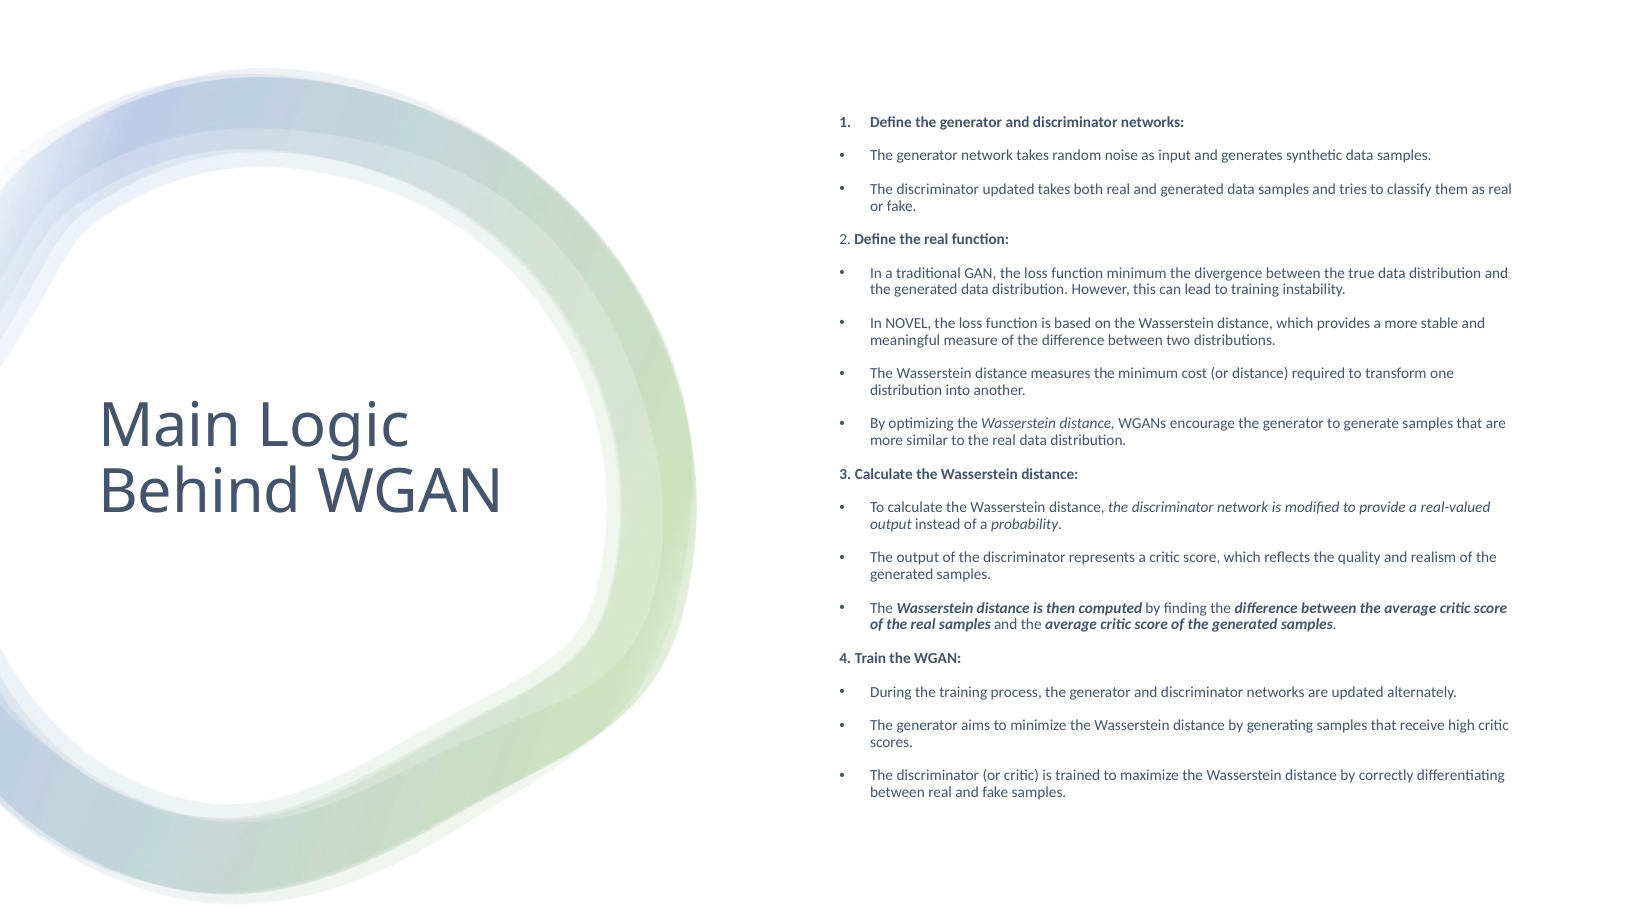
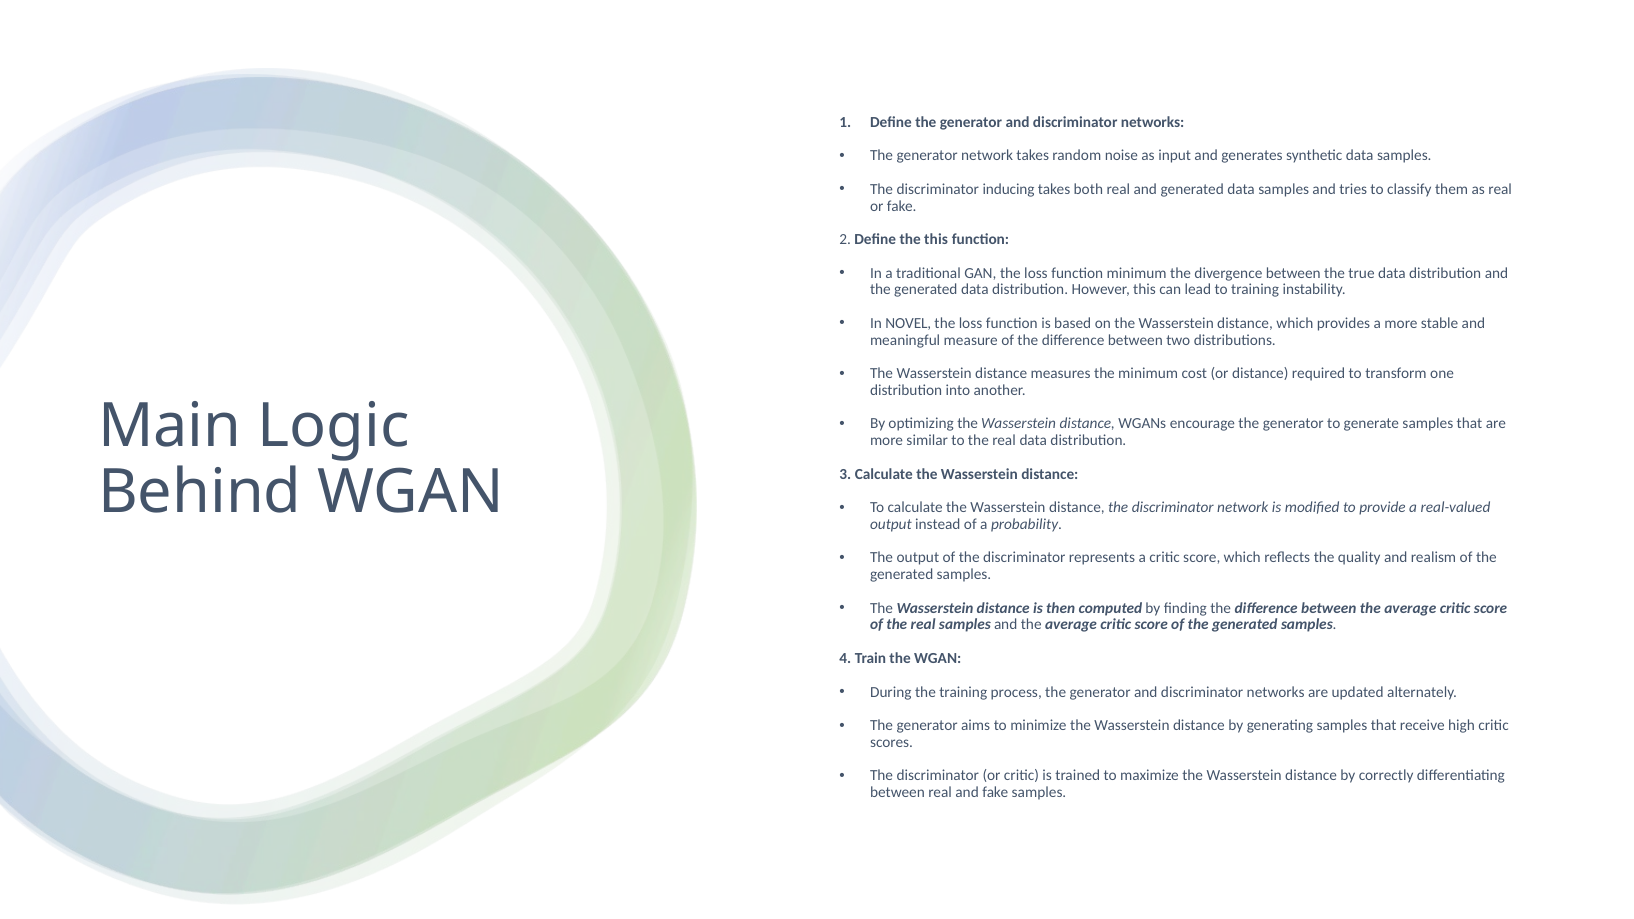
discriminator updated: updated -> inducing
Define the real: real -> this
